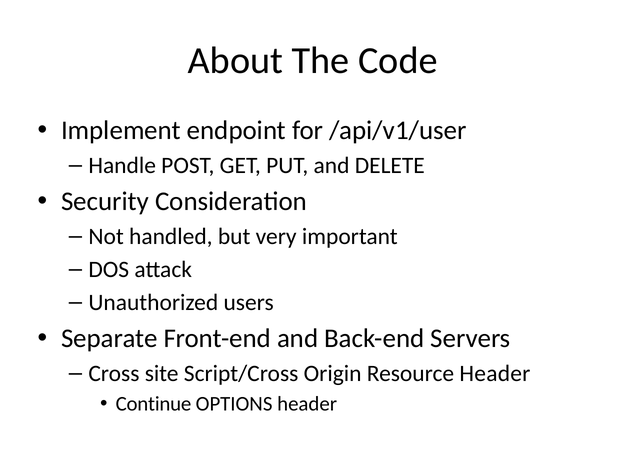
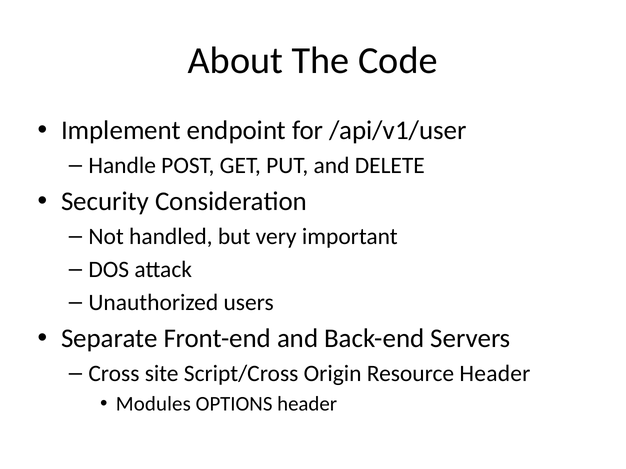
Continue: Continue -> Modules
